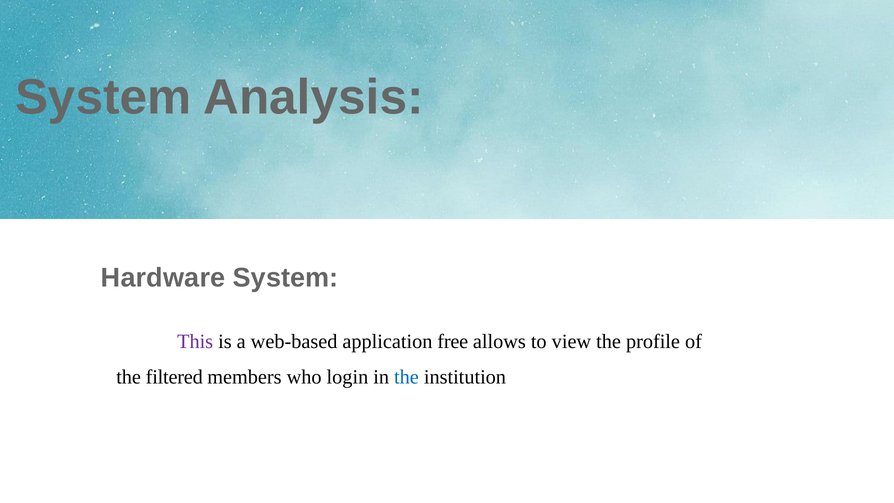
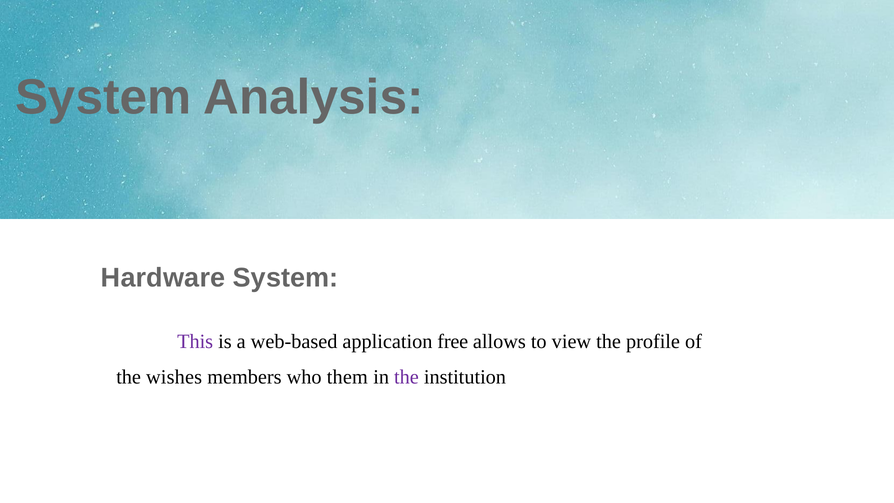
filtered: filtered -> wishes
login: login -> them
the at (406, 377) colour: blue -> purple
